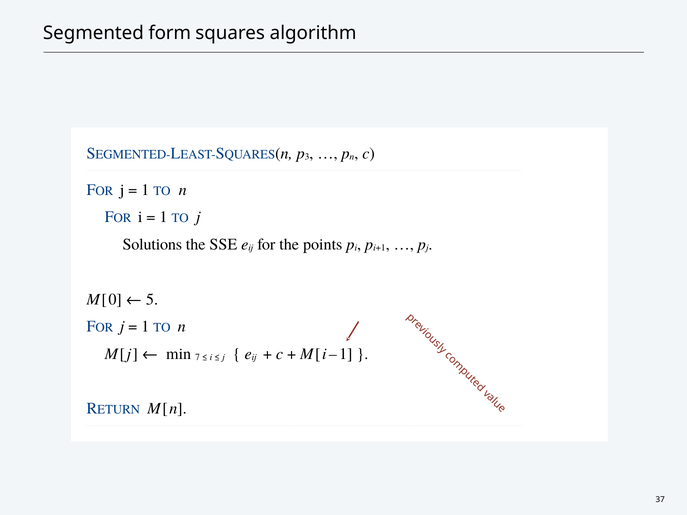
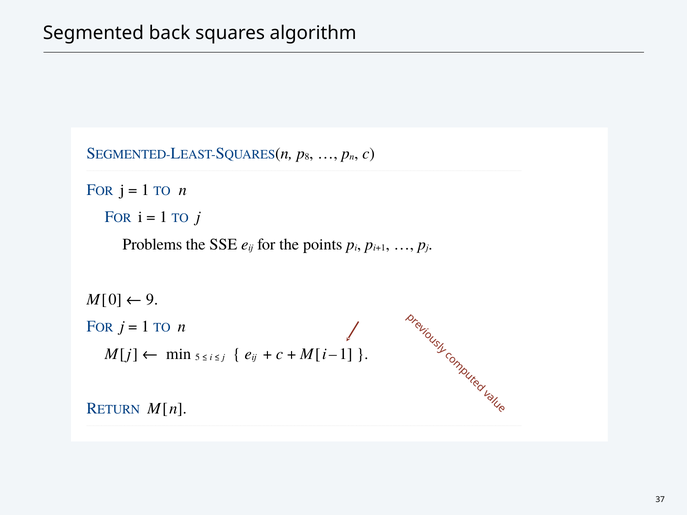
form: form -> back
3: 3 -> 8
Solutions: Solutions -> Problems
5: 5 -> 9
7: 7 -> 5
